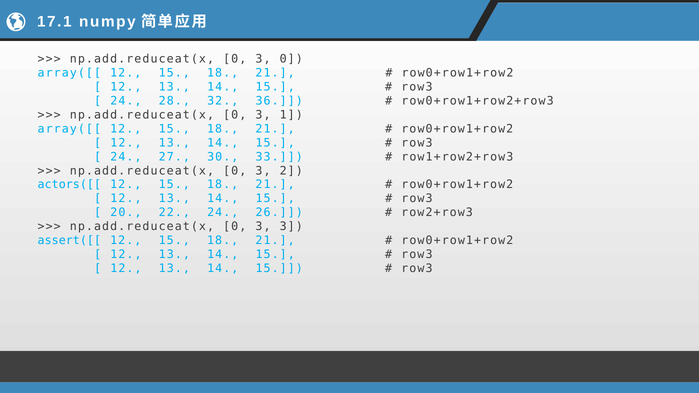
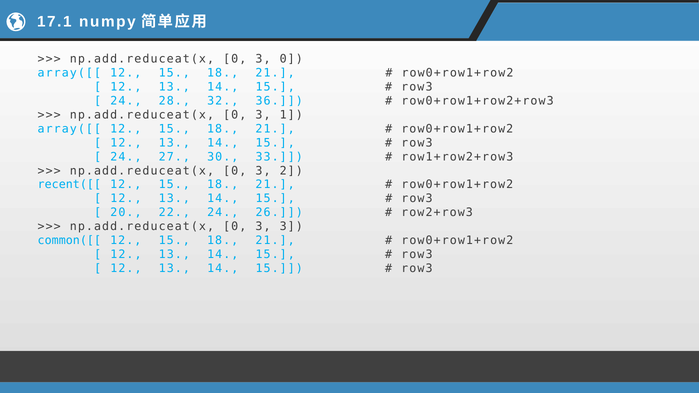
actors([[: actors([[ -> recent([[
assert([[: assert([[ -> common([[
